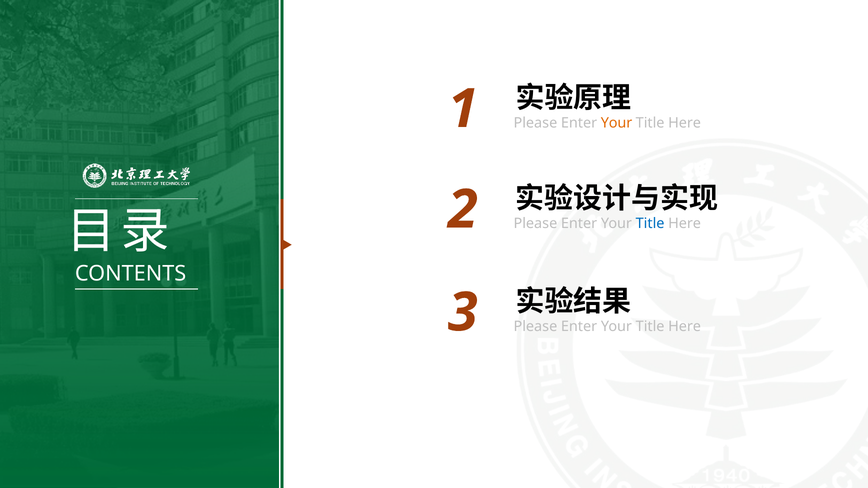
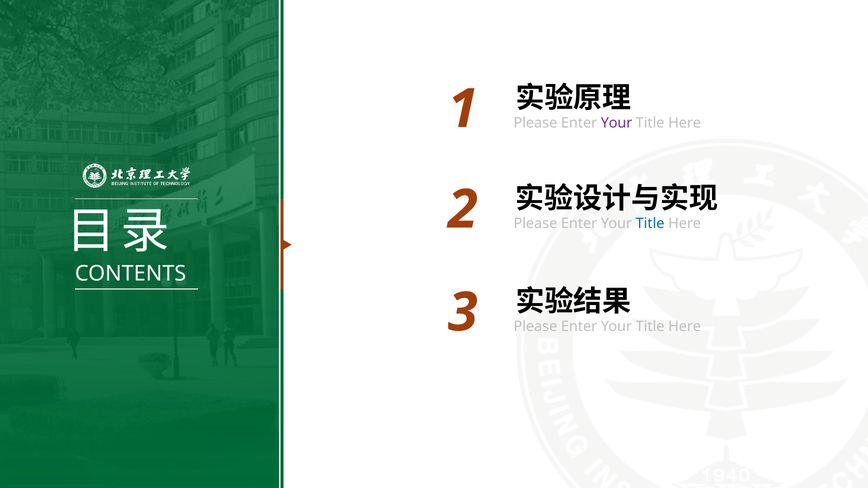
Your at (617, 123) colour: orange -> purple
